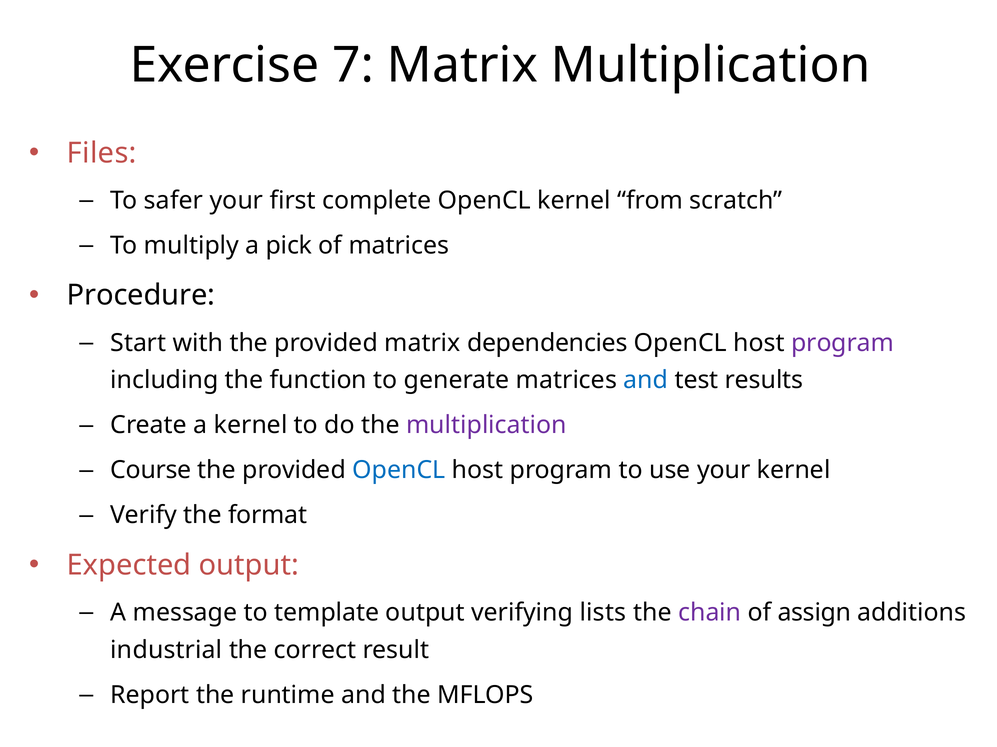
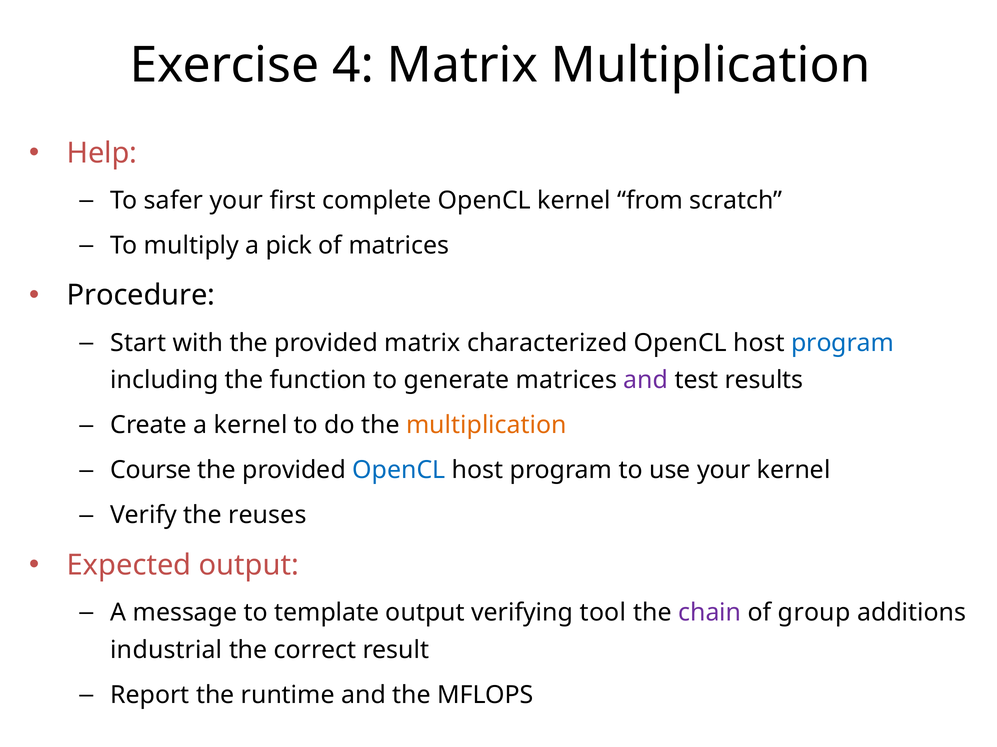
7: 7 -> 4
Files: Files -> Help
dependencies: dependencies -> characterized
program at (843, 343) colour: purple -> blue
and at (646, 381) colour: blue -> purple
multiplication at (486, 426) colour: purple -> orange
format: format -> reuses
lists: lists -> tool
assign: assign -> group
